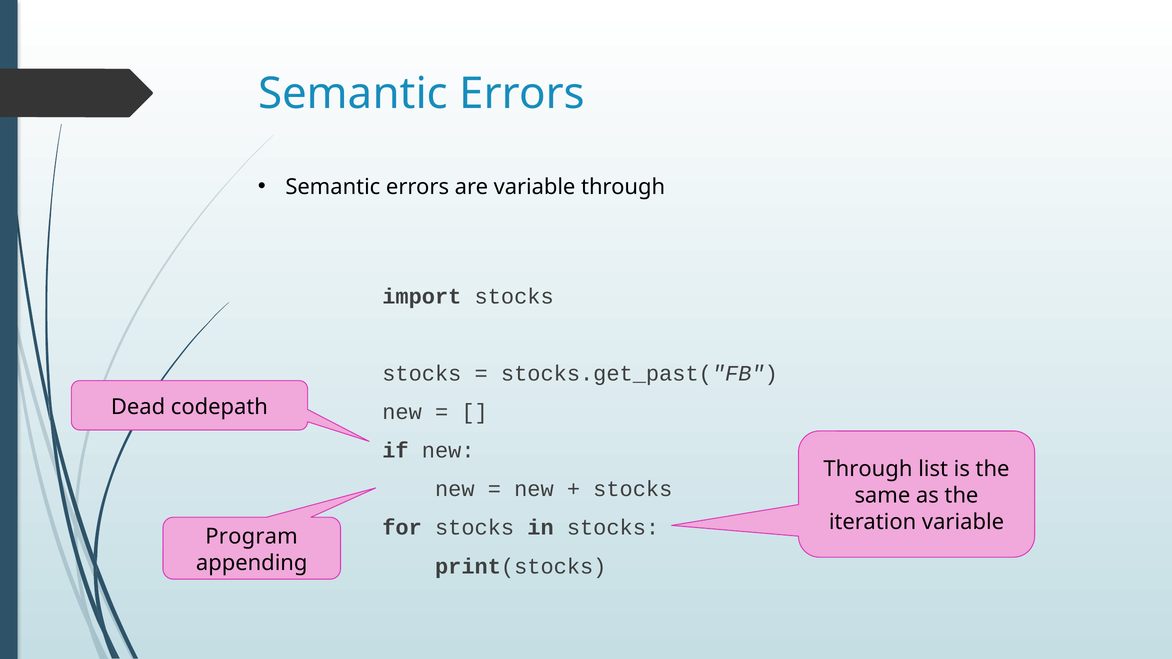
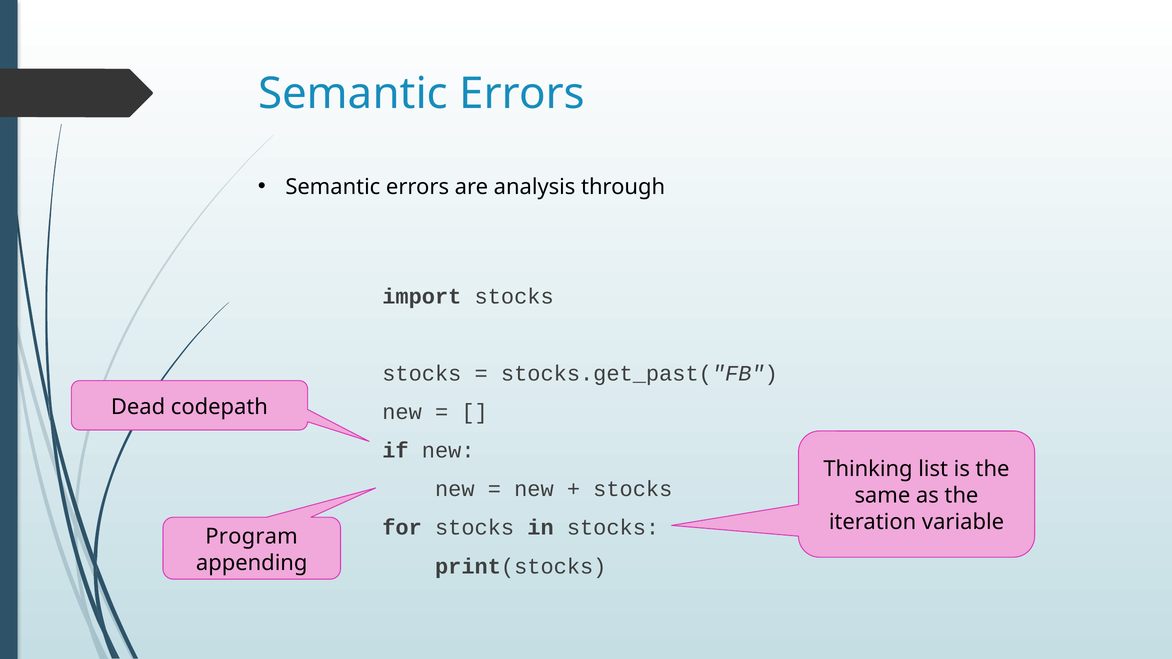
are variable: variable -> analysis
Through at (868, 469): Through -> Thinking
